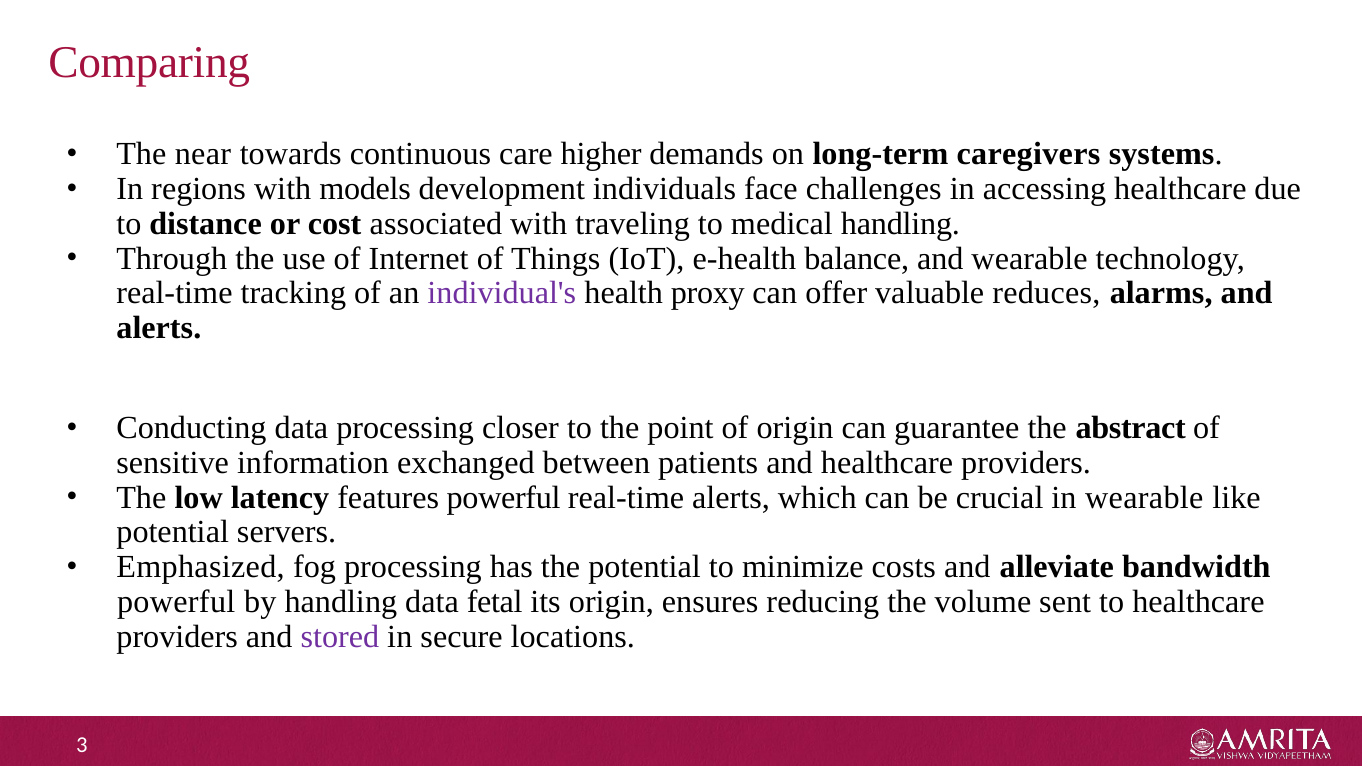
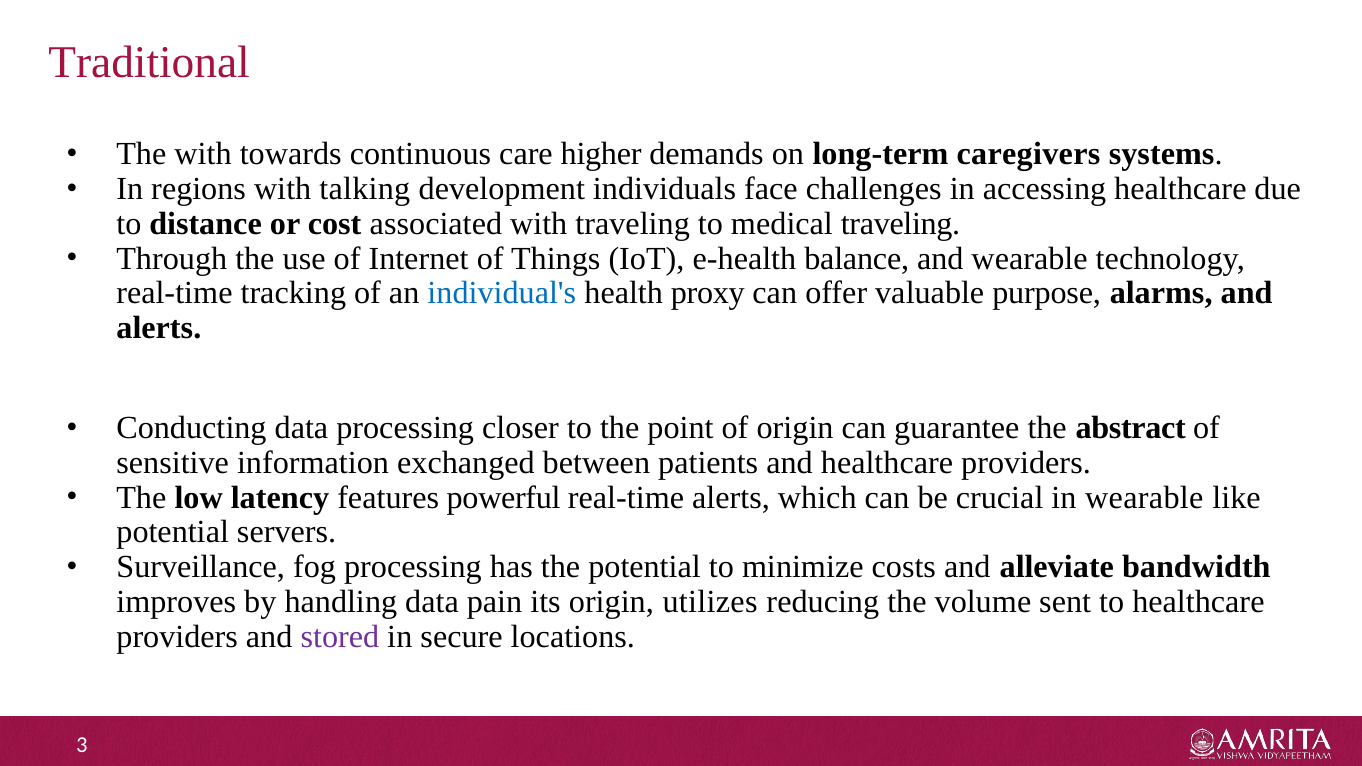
Comparing: Comparing -> Traditional
The near: near -> with
models: models -> talking
medical handling: handling -> traveling
individual's colour: purple -> blue
reduces: reduces -> purpose
Emphasized: Emphasized -> Surveillance
powerful at (176, 602): powerful -> improves
fetal: fetal -> pain
ensures: ensures -> utilizes
